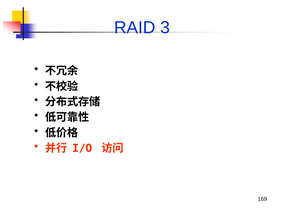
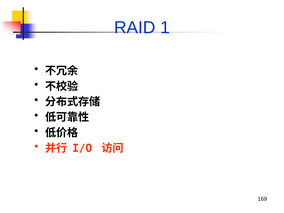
3: 3 -> 1
